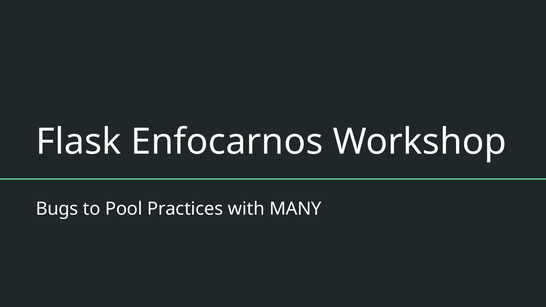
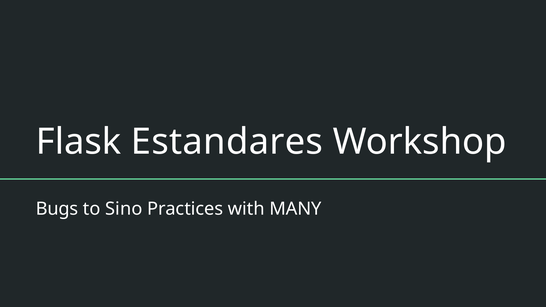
Enfocarnos: Enfocarnos -> Estandares
Pool: Pool -> Sino
